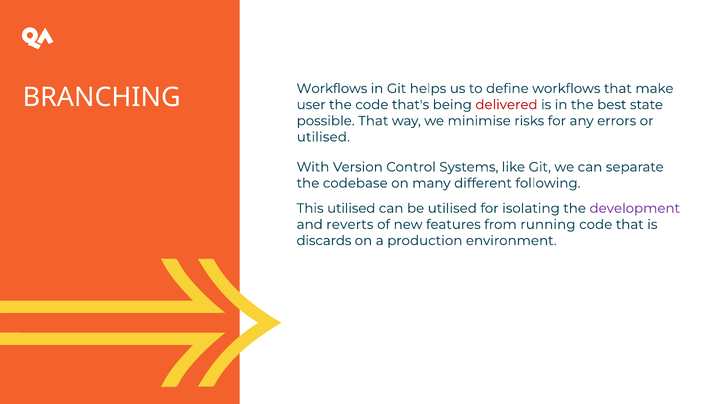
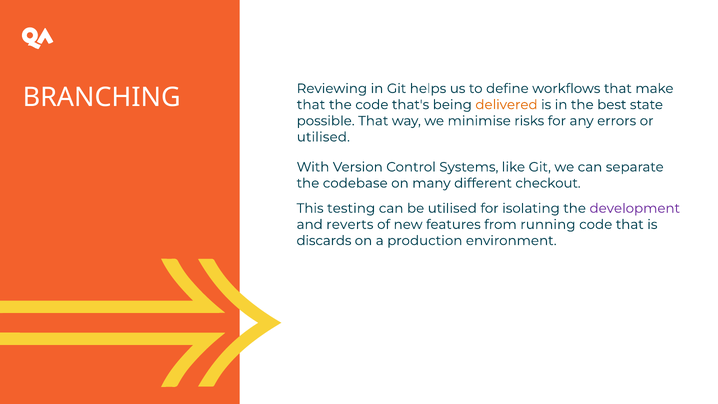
Workflows at (332, 89): Workflows -> Reviewing
user at (311, 105): user -> that
delivered colour: red -> orange
following: following -> checkout
This utilised: utilised -> testing
